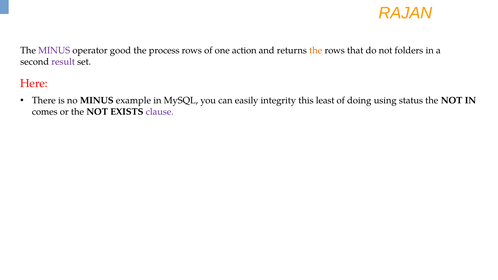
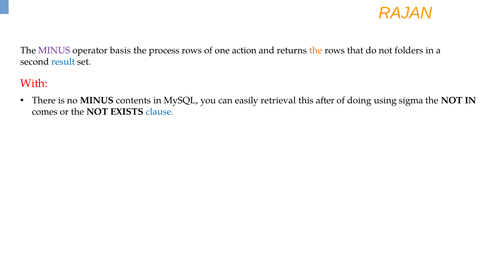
good: good -> basis
result colour: purple -> blue
Here: Here -> With
example: example -> contents
integrity: integrity -> retrieval
least: least -> after
status: status -> sigma
clause colour: purple -> blue
